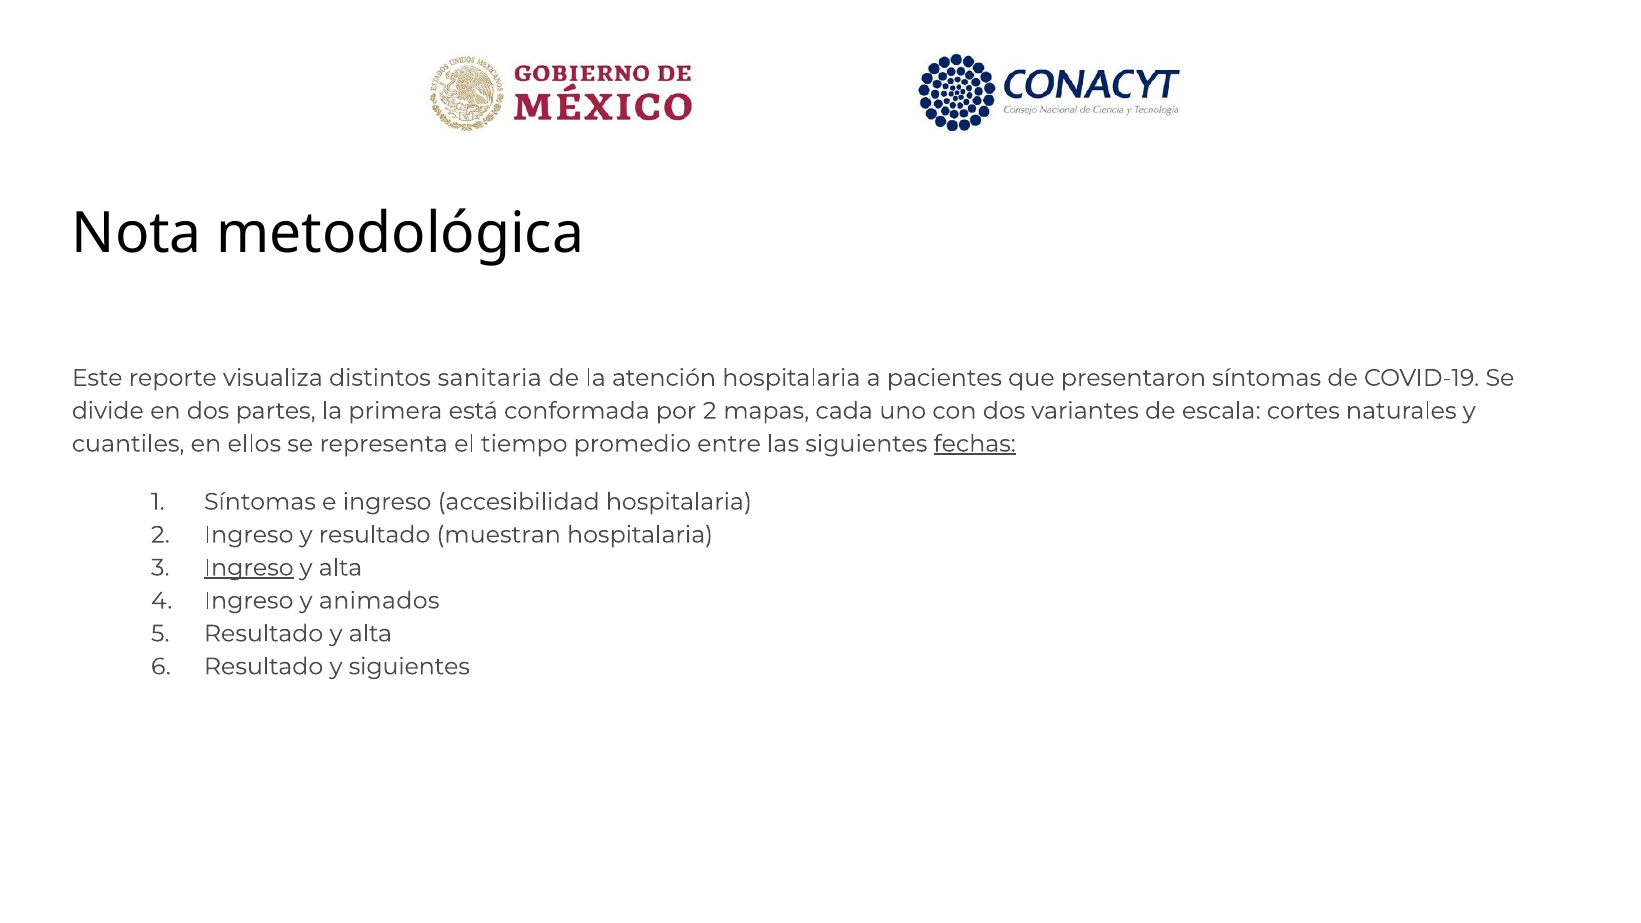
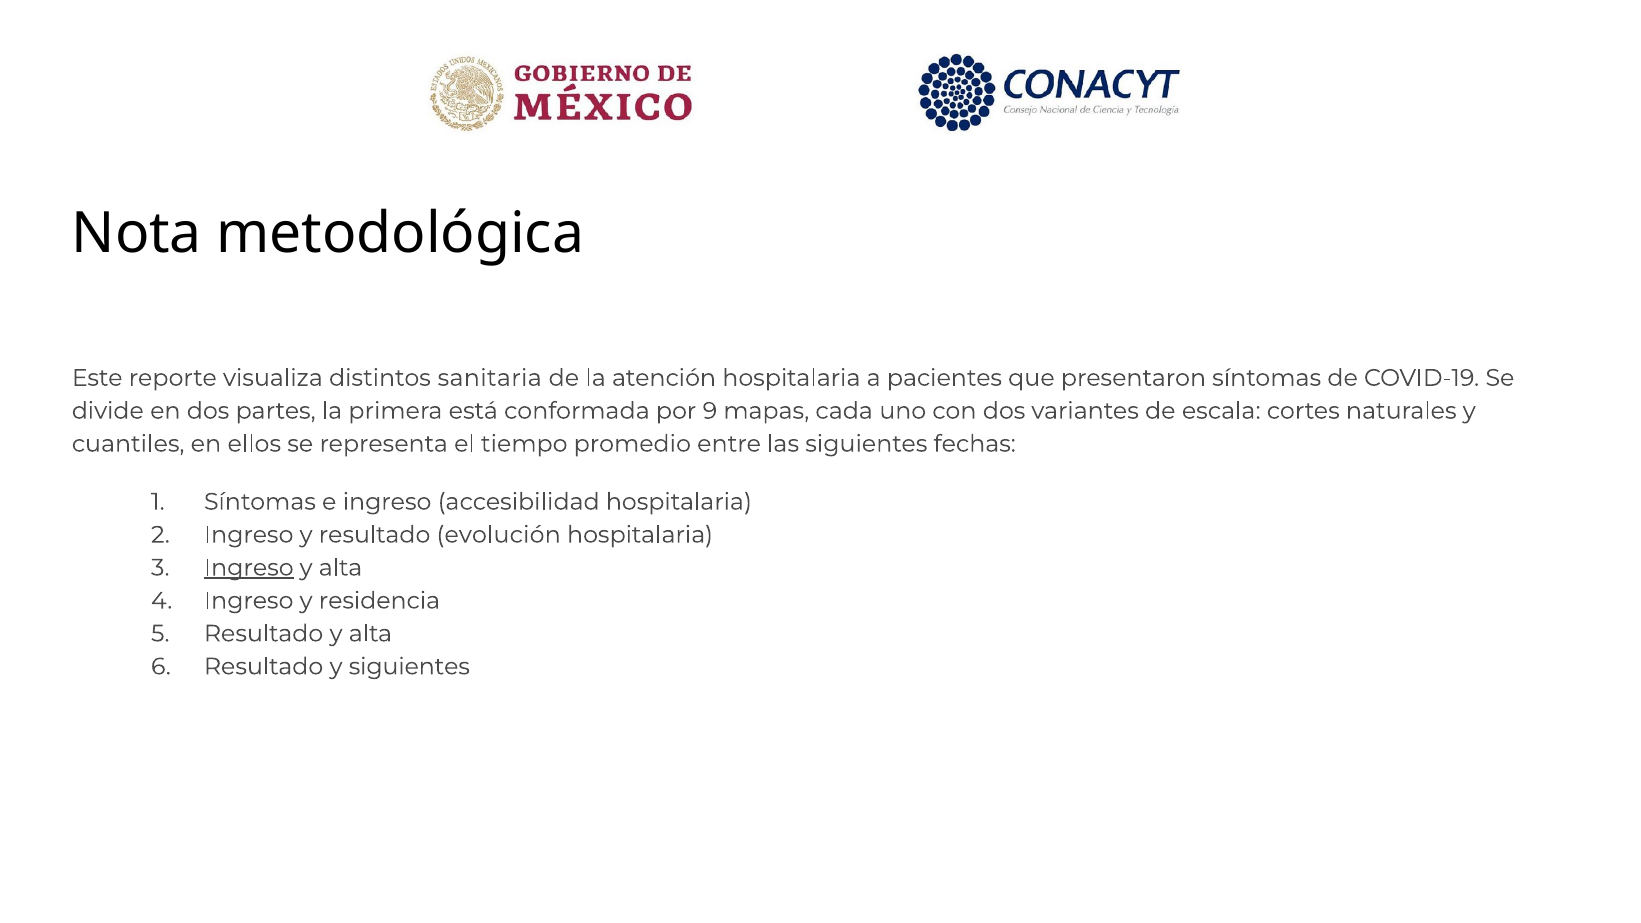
por 2: 2 -> 9
fechas underline: present -> none
muestran: muestran -> evolución
animados: animados -> residencia
